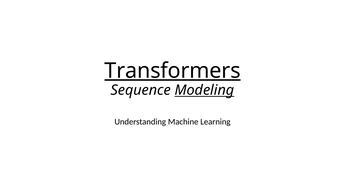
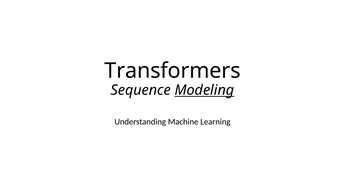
Transformers underline: present -> none
